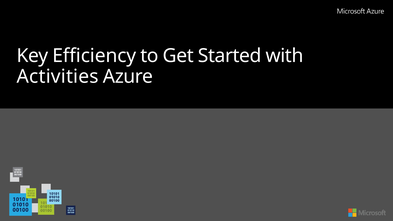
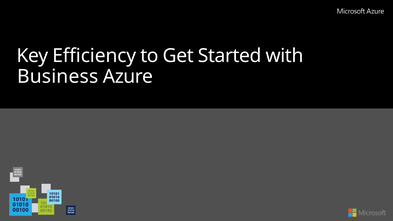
Activities: Activities -> Business
